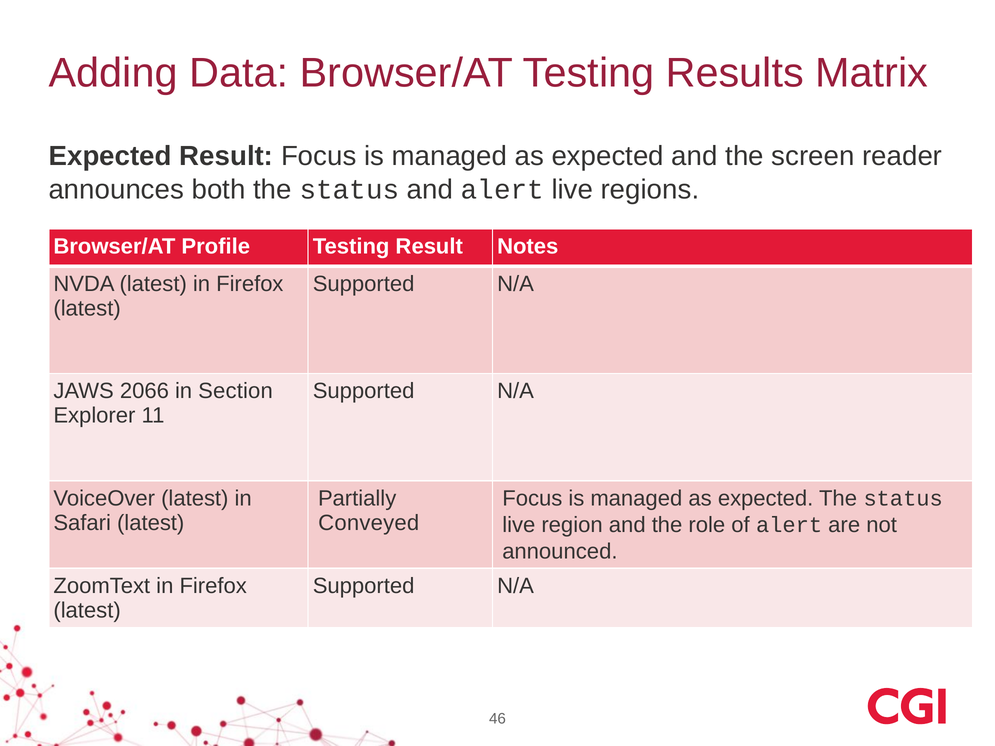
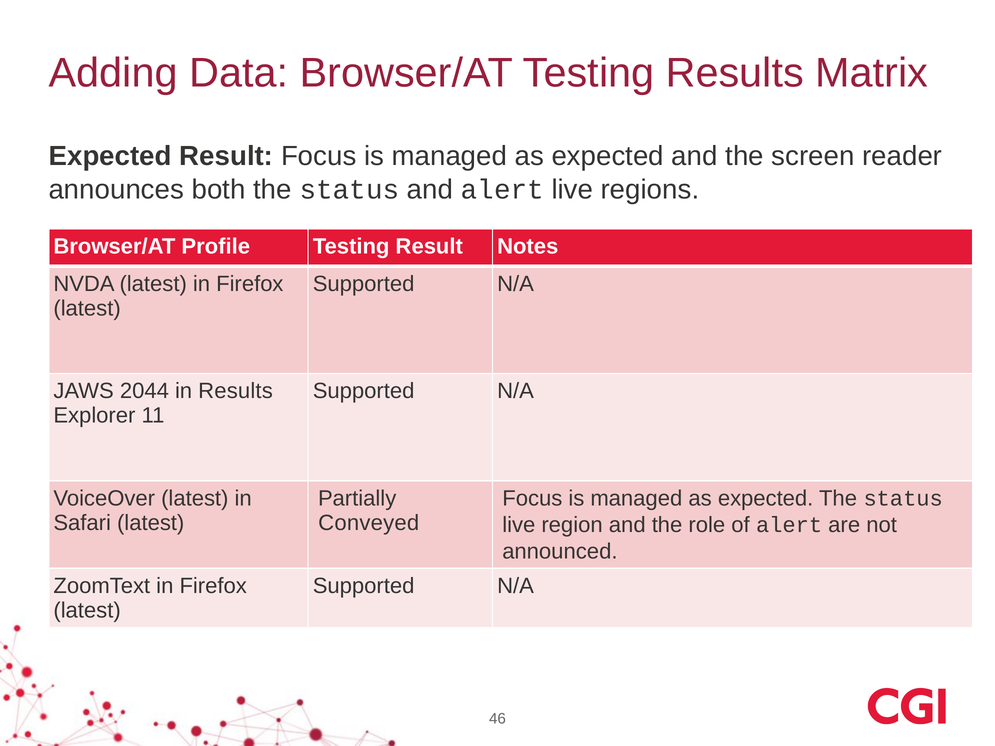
2066: 2066 -> 2044
in Section: Section -> Results
